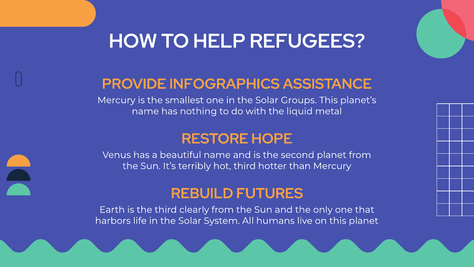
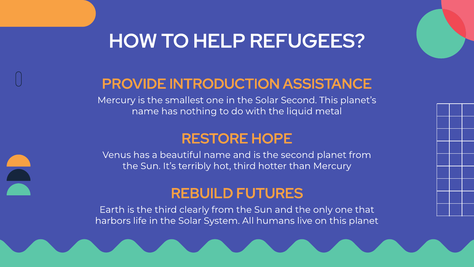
INFOGRAPHICS: INFOGRAPHICS -> INTRODUCTION
Solar Groups: Groups -> Second
